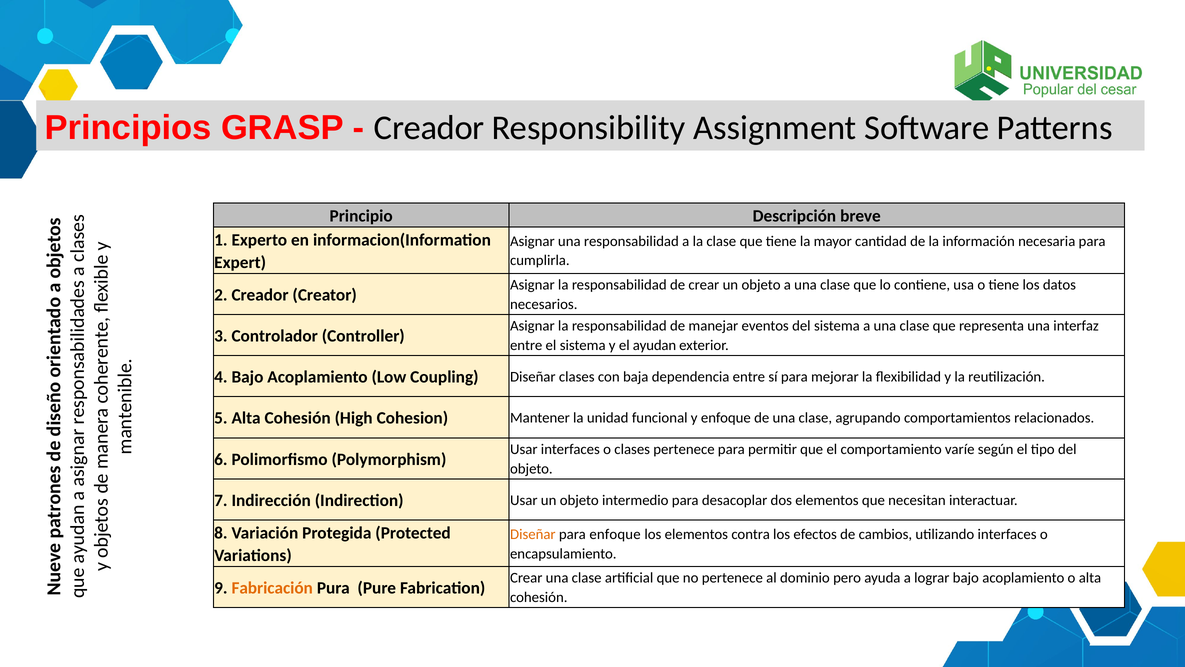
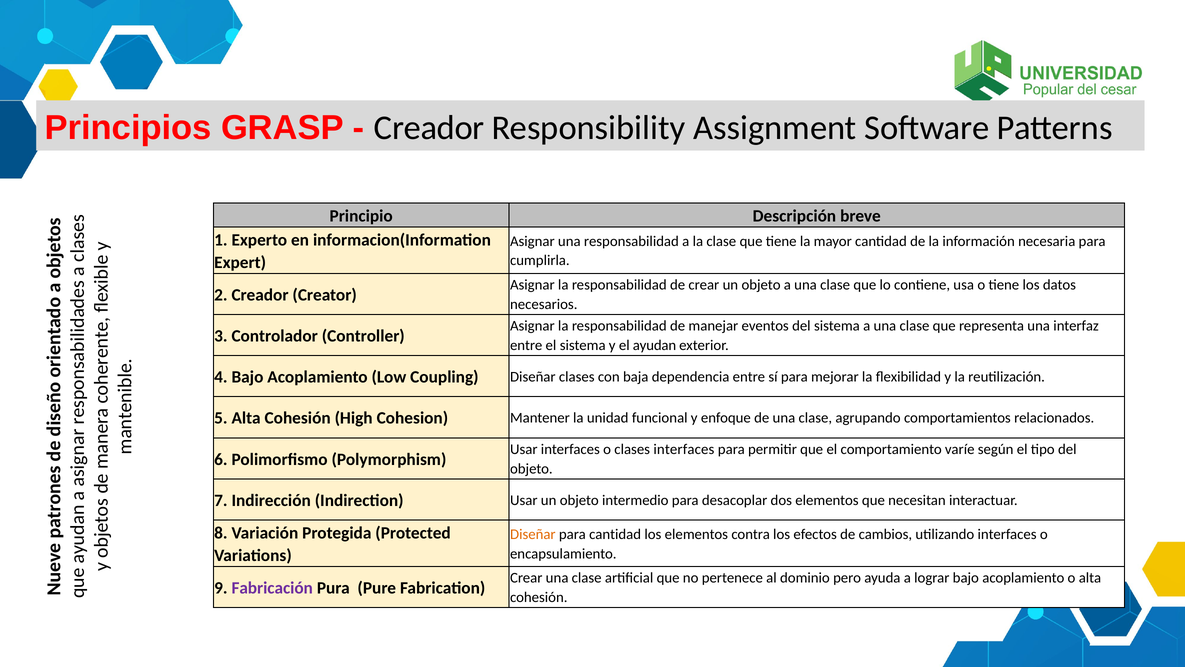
clases pertenece: pertenece -> interfaces
para enfoque: enfoque -> cantidad
Fabricación colour: orange -> purple
